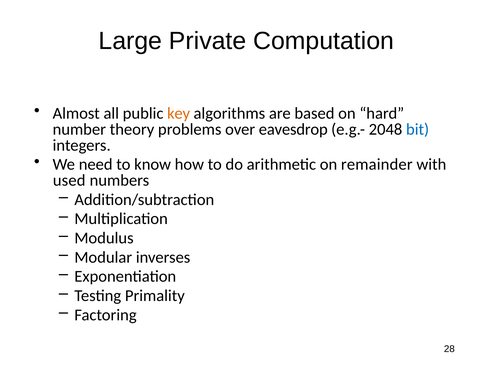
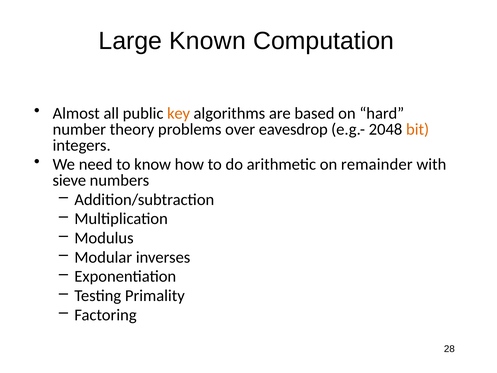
Private: Private -> Known
bit colour: blue -> orange
used: used -> sieve
